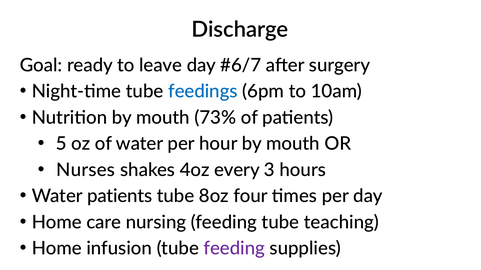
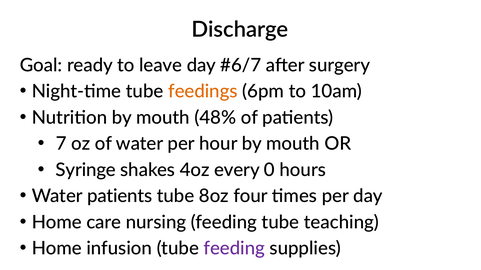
feedings colour: blue -> orange
73%: 73% -> 48%
5: 5 -> 7
Nurses: Nurses -> Syringe
3: 3 -> 0
